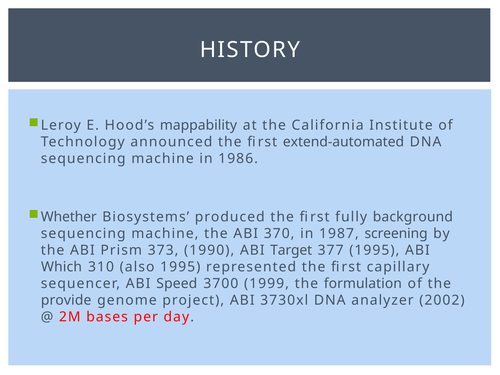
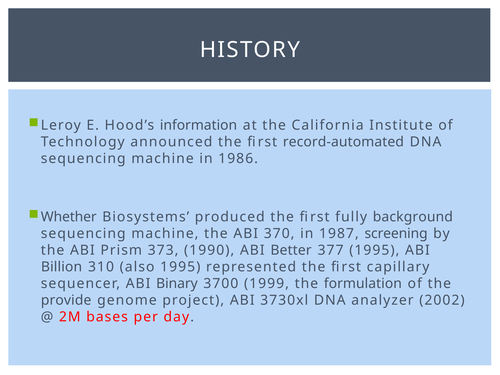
mappability: mappability -> information
extend-automated: extend-automated -> record-automated
Target: Target -> Better
Which: Which -> Billion
Speed: Speed -> Binary
